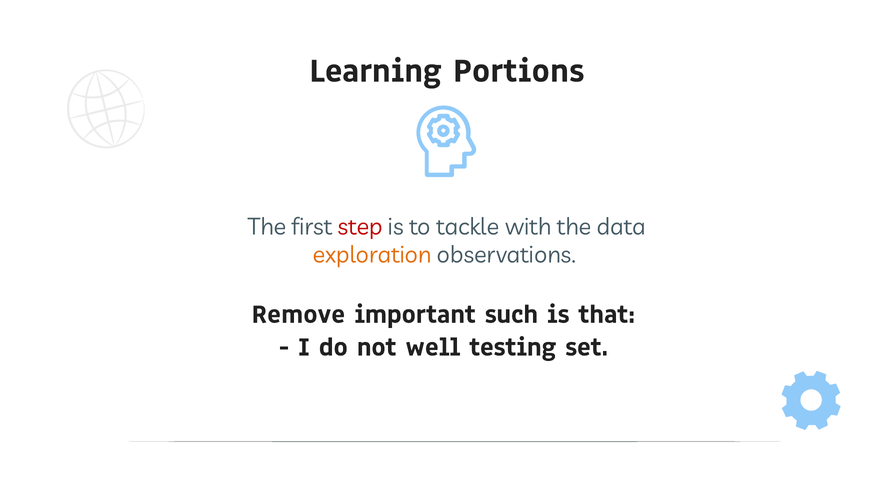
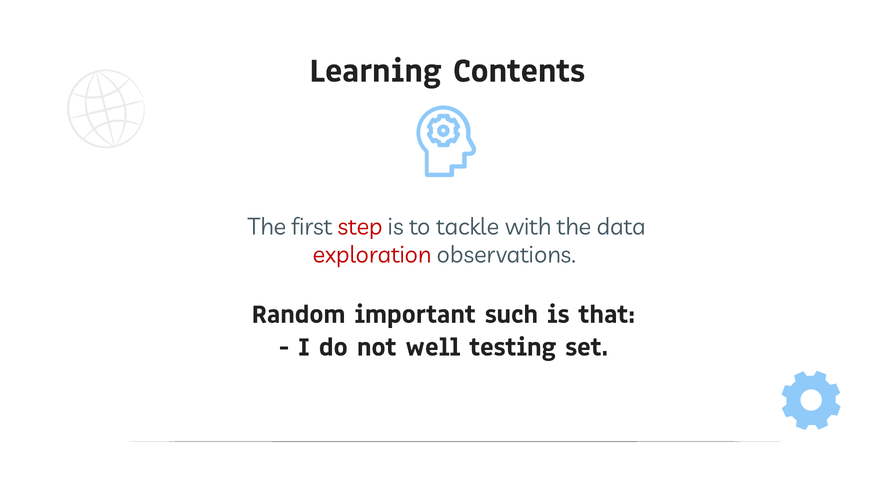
Portions: Portions -> Contents
exploration colour: orange -> red
Remove: Remove -> Random
